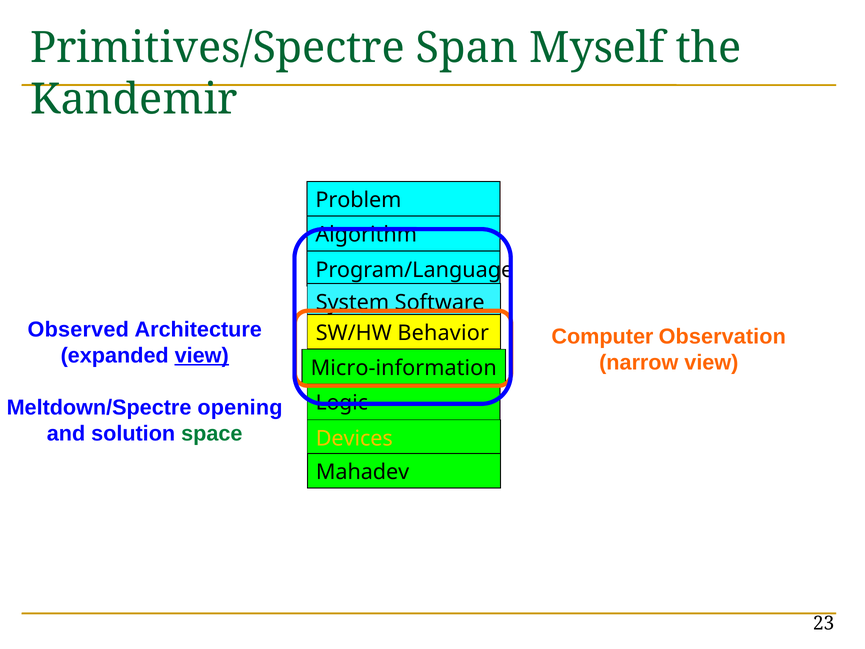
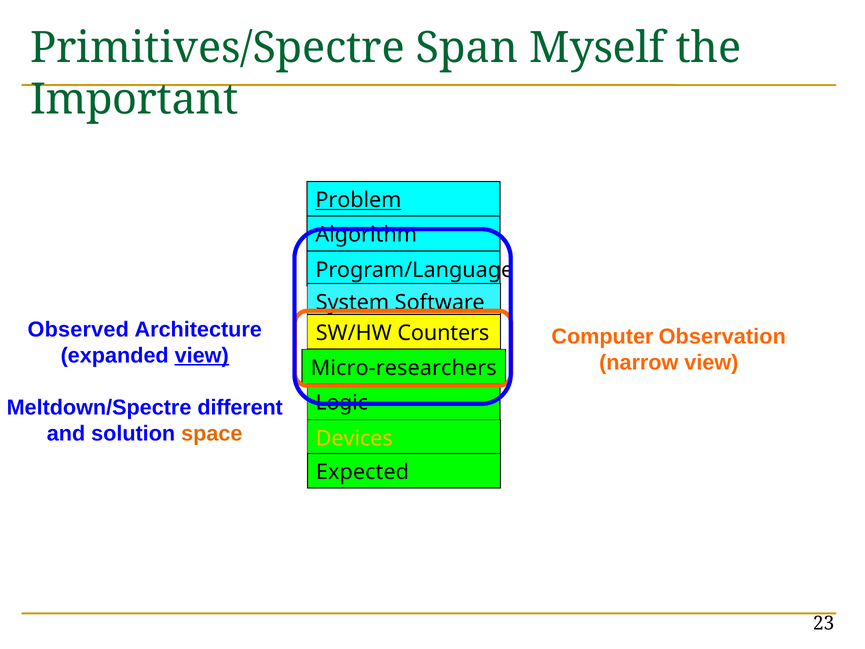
Kandemir: Kandemir -> Important
Problem underline: none -> present
Behavior: Behavior -> Counters
Micro-information: Micro-information -> Micro-researchers
opening: opening -> different
space colour: green -> orange
Mahadev: Mahadev -> Expected
